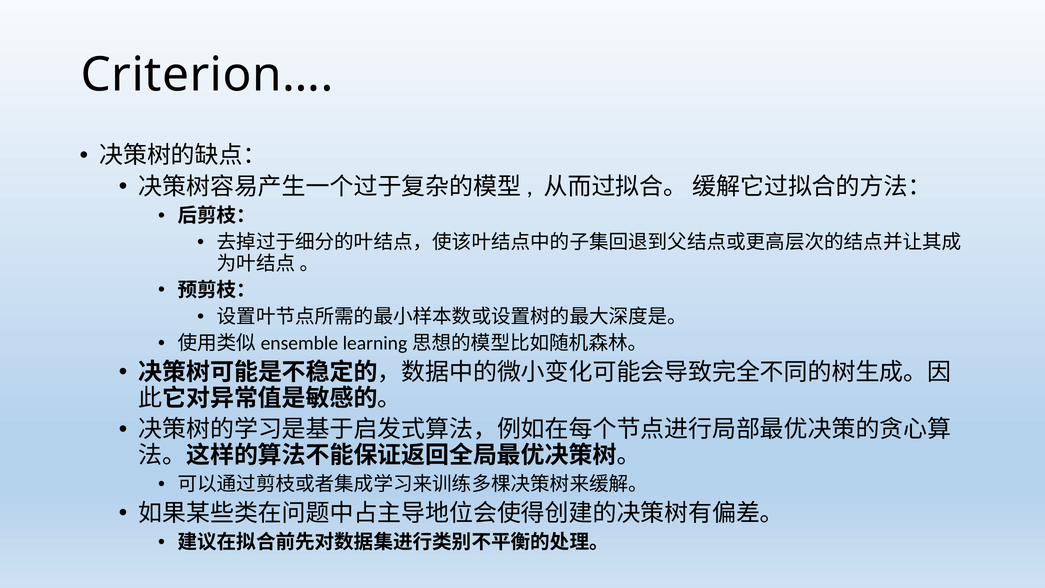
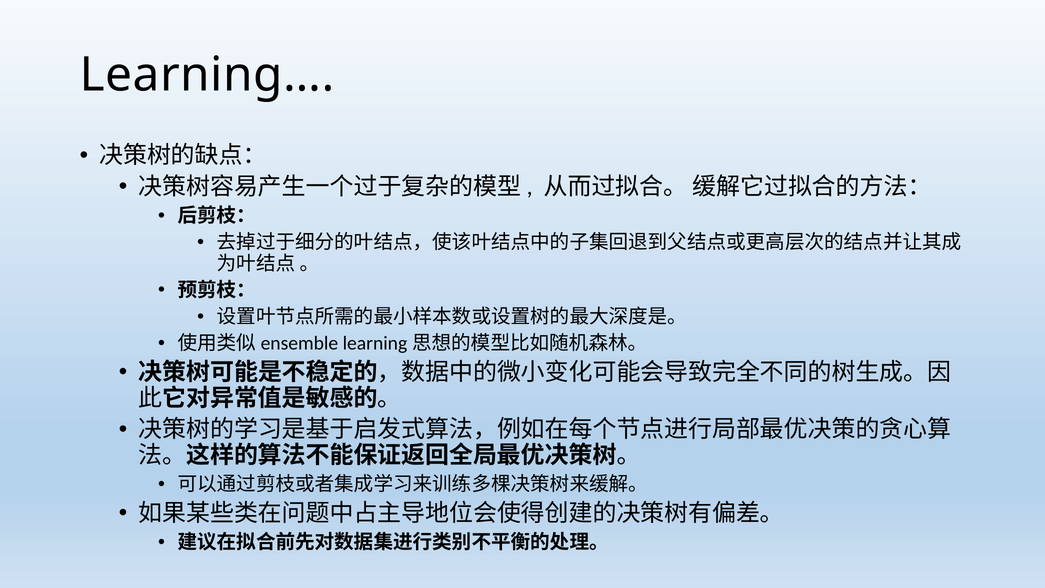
Criterion…: Criterion… -> Learning…
